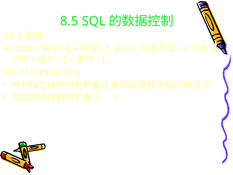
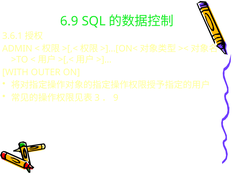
8.5: 8.5 -> 6.9
MINUS: MINUS -> OUTER
